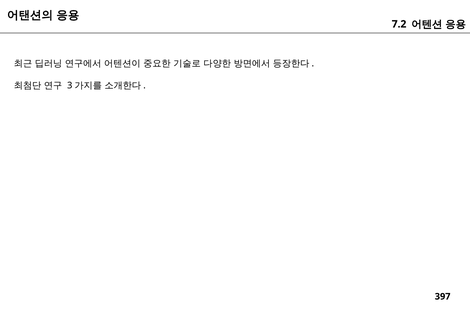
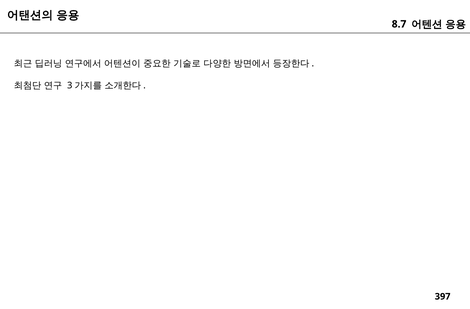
7.2: 7.2 -> 8.7
